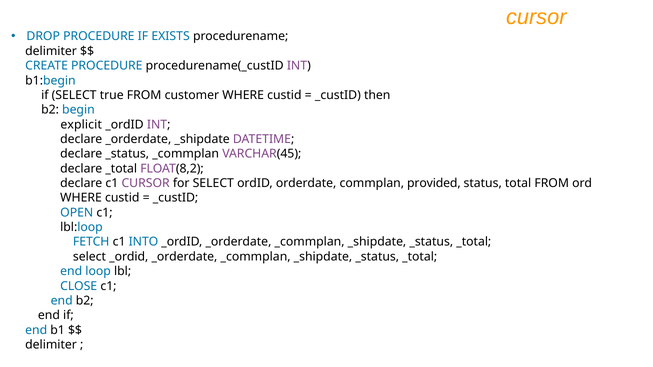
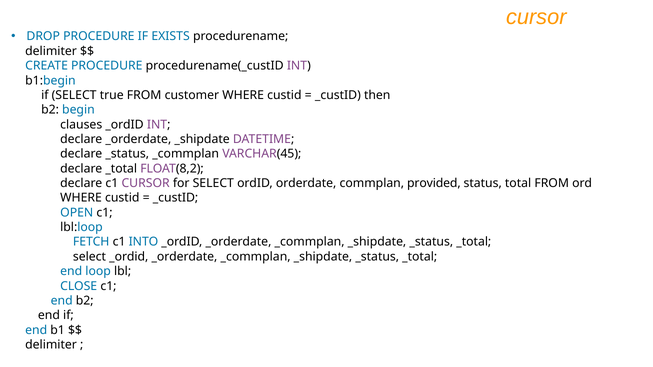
explicit: explicit -> clauses
